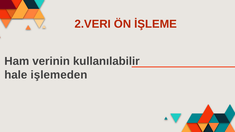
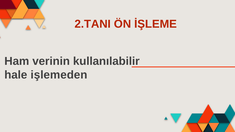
2.VERI: 2.VERI -> 2.TANI
